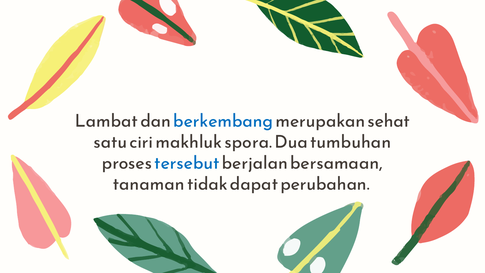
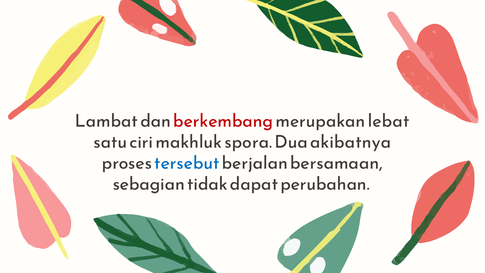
berkembang colour: blue -> red
sehat: sehat -> lebat
tumbuhan: tumbuhan -> akibatnya
tanaman: tanaman -> sebagian
